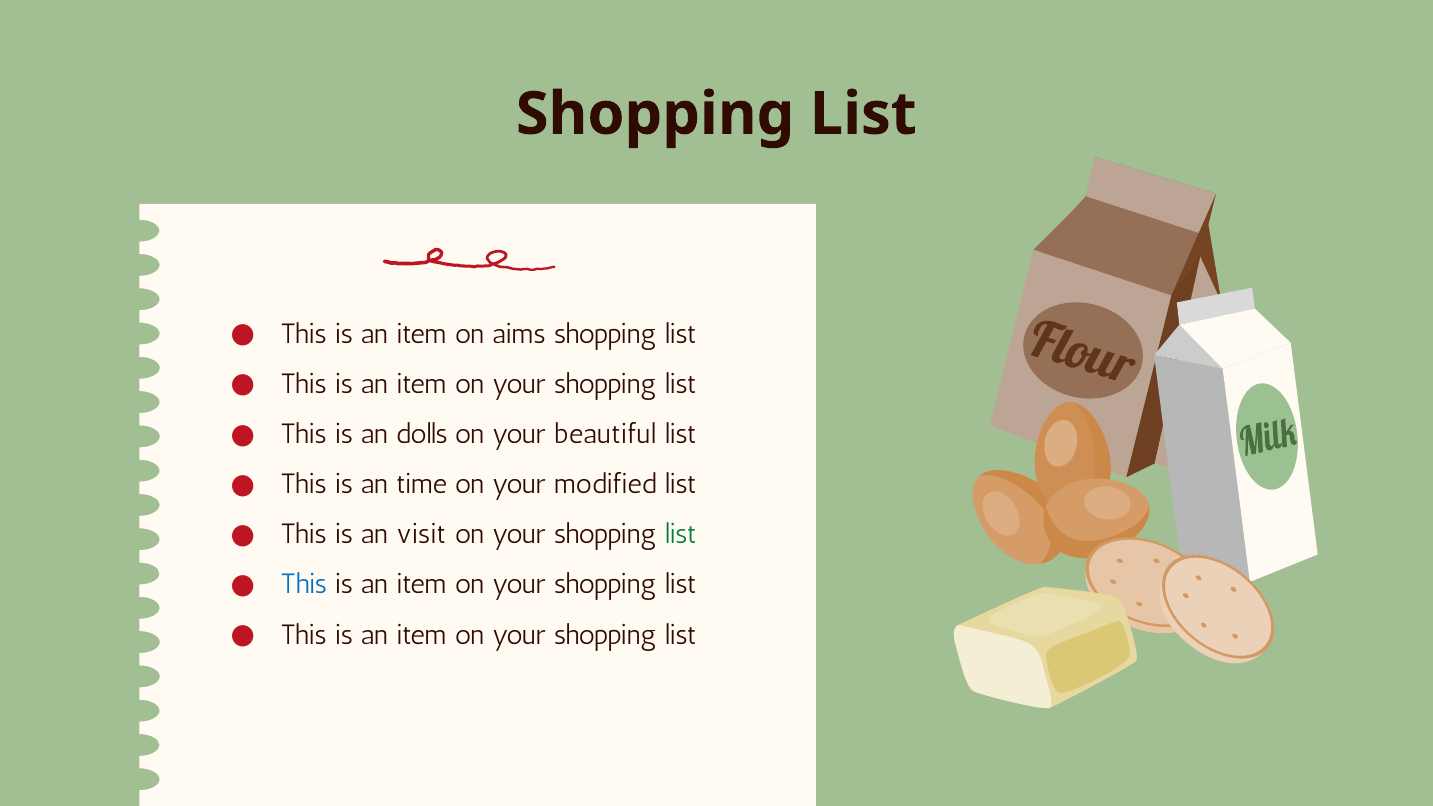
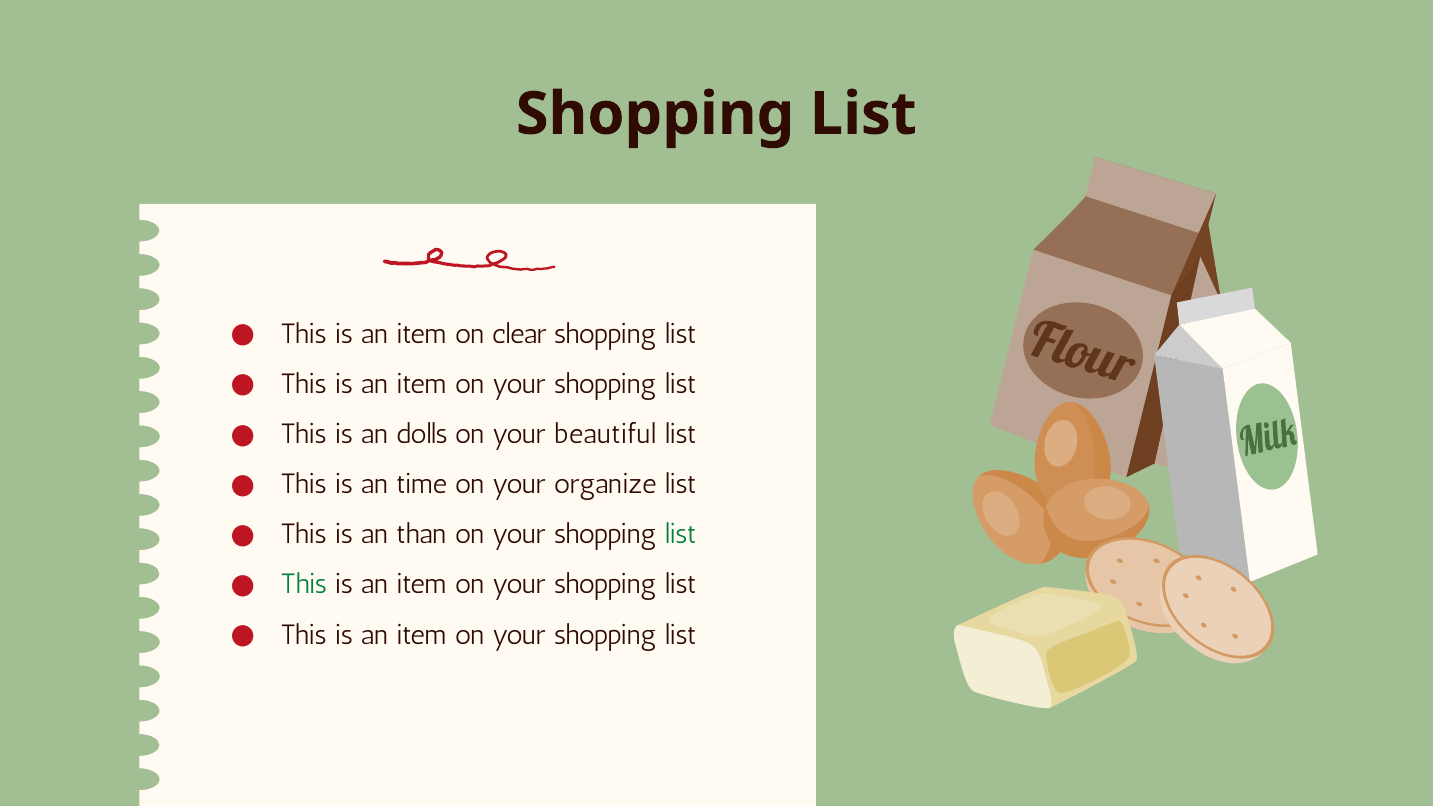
aims: aims -> clear
modified: modified -> organize
visit: visit -> than
This at (304, 585) colour: blue -> green
